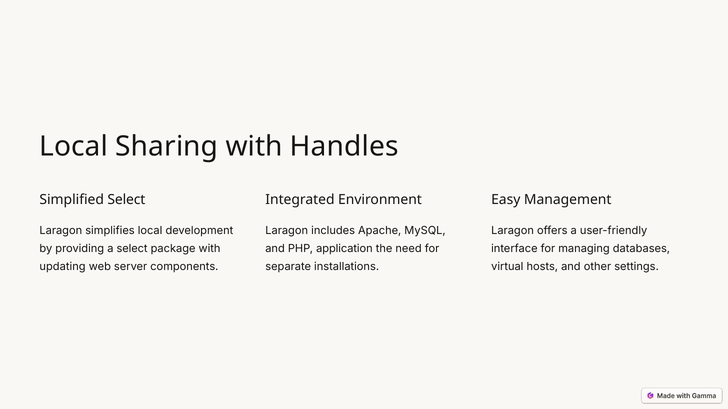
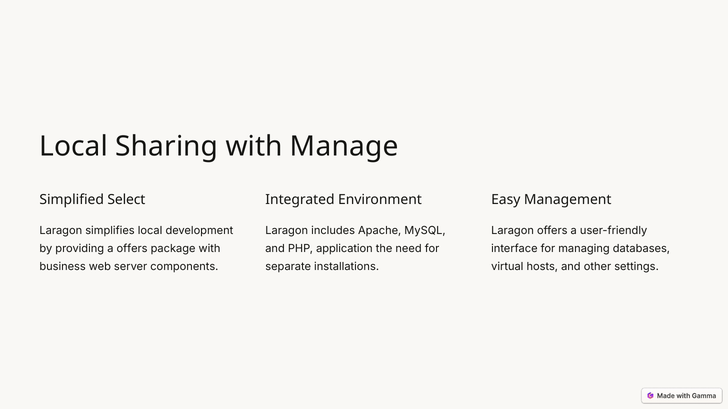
Handles: Handles -> Manage
a select: select -> offers
updating: updating -> business
